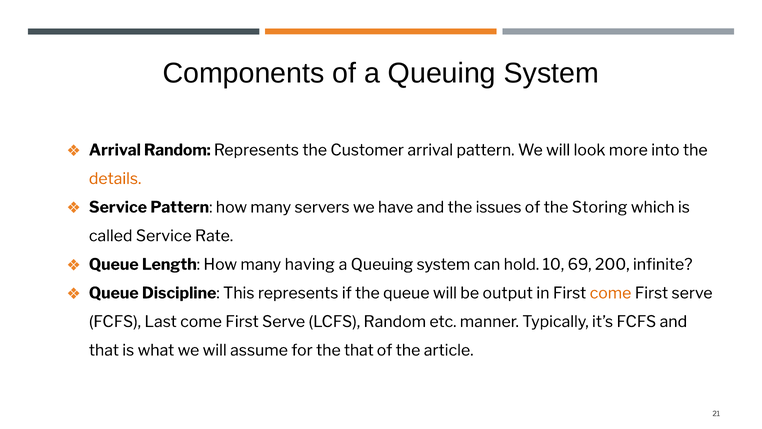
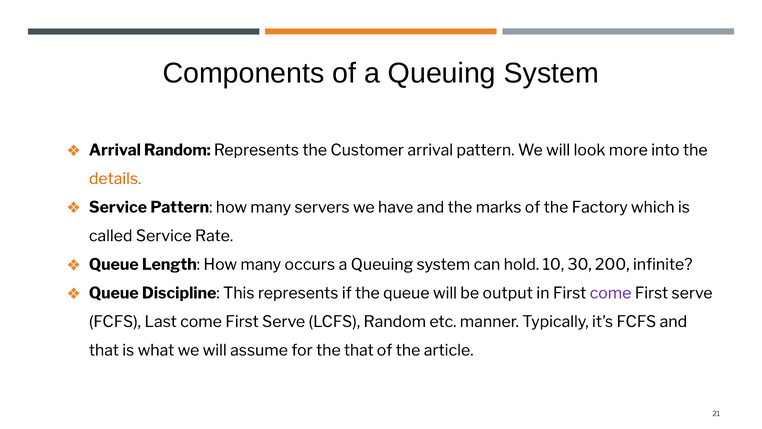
issues: issues -> marks
Storing: Storing -> Factory
having: having -> occurs
69: 69 -> 30
come at (610, 293) colour: orange -> purple
